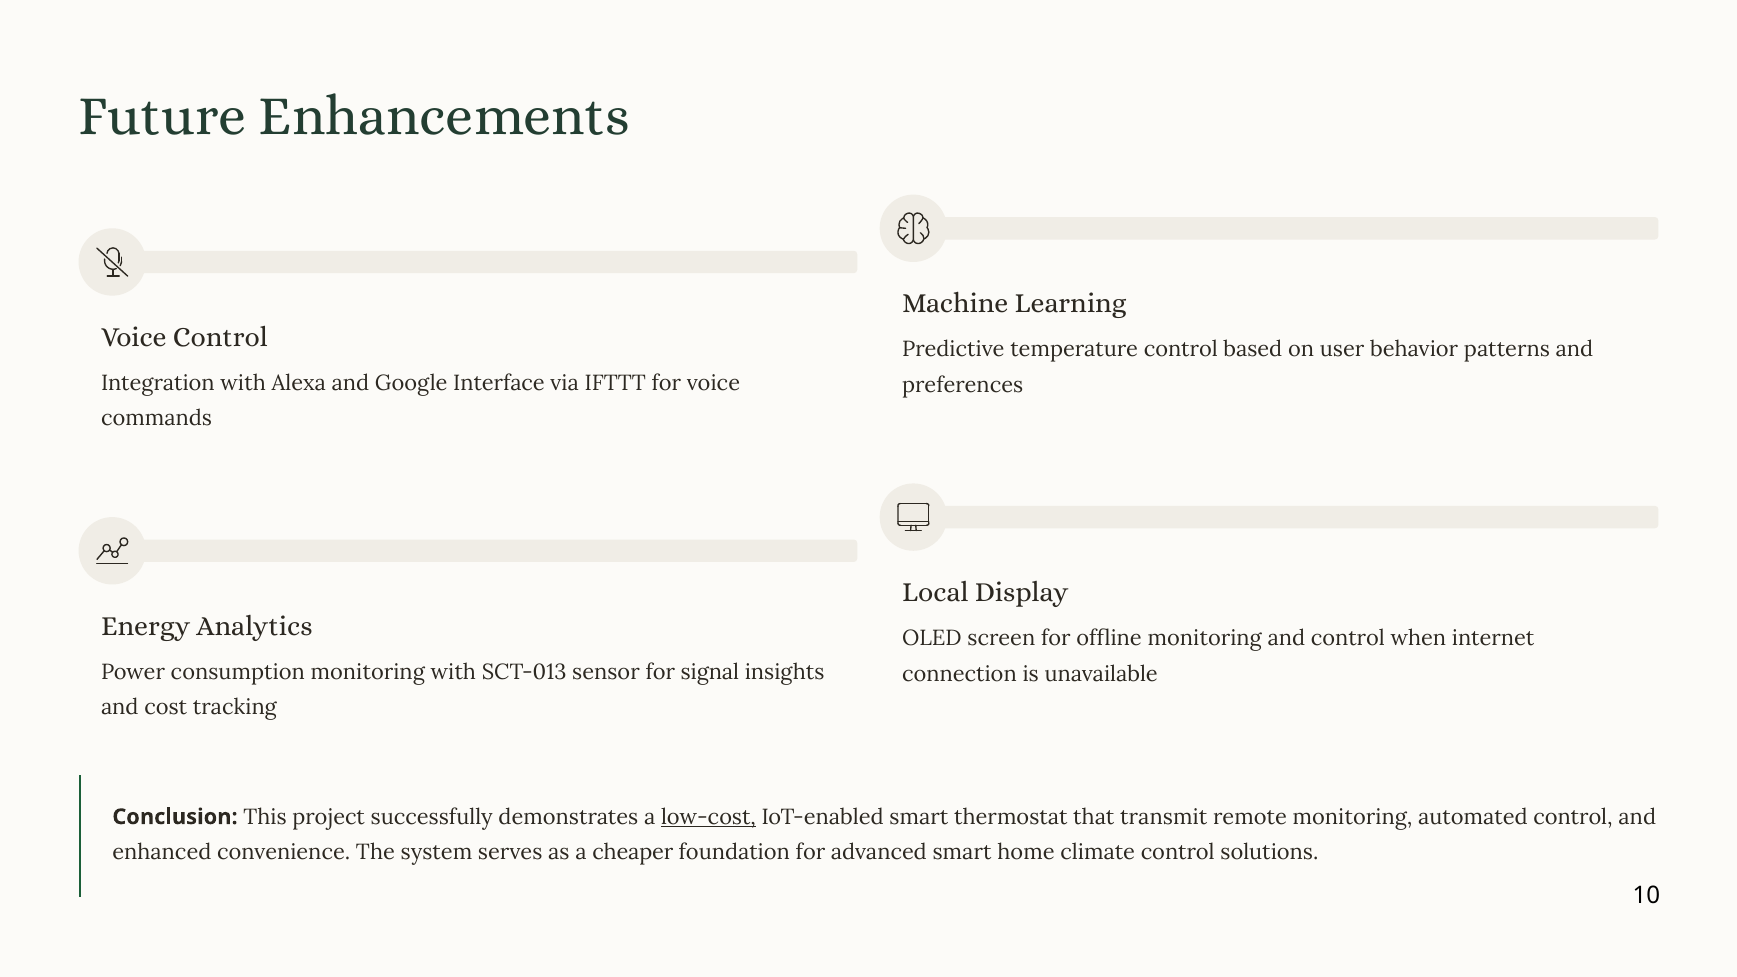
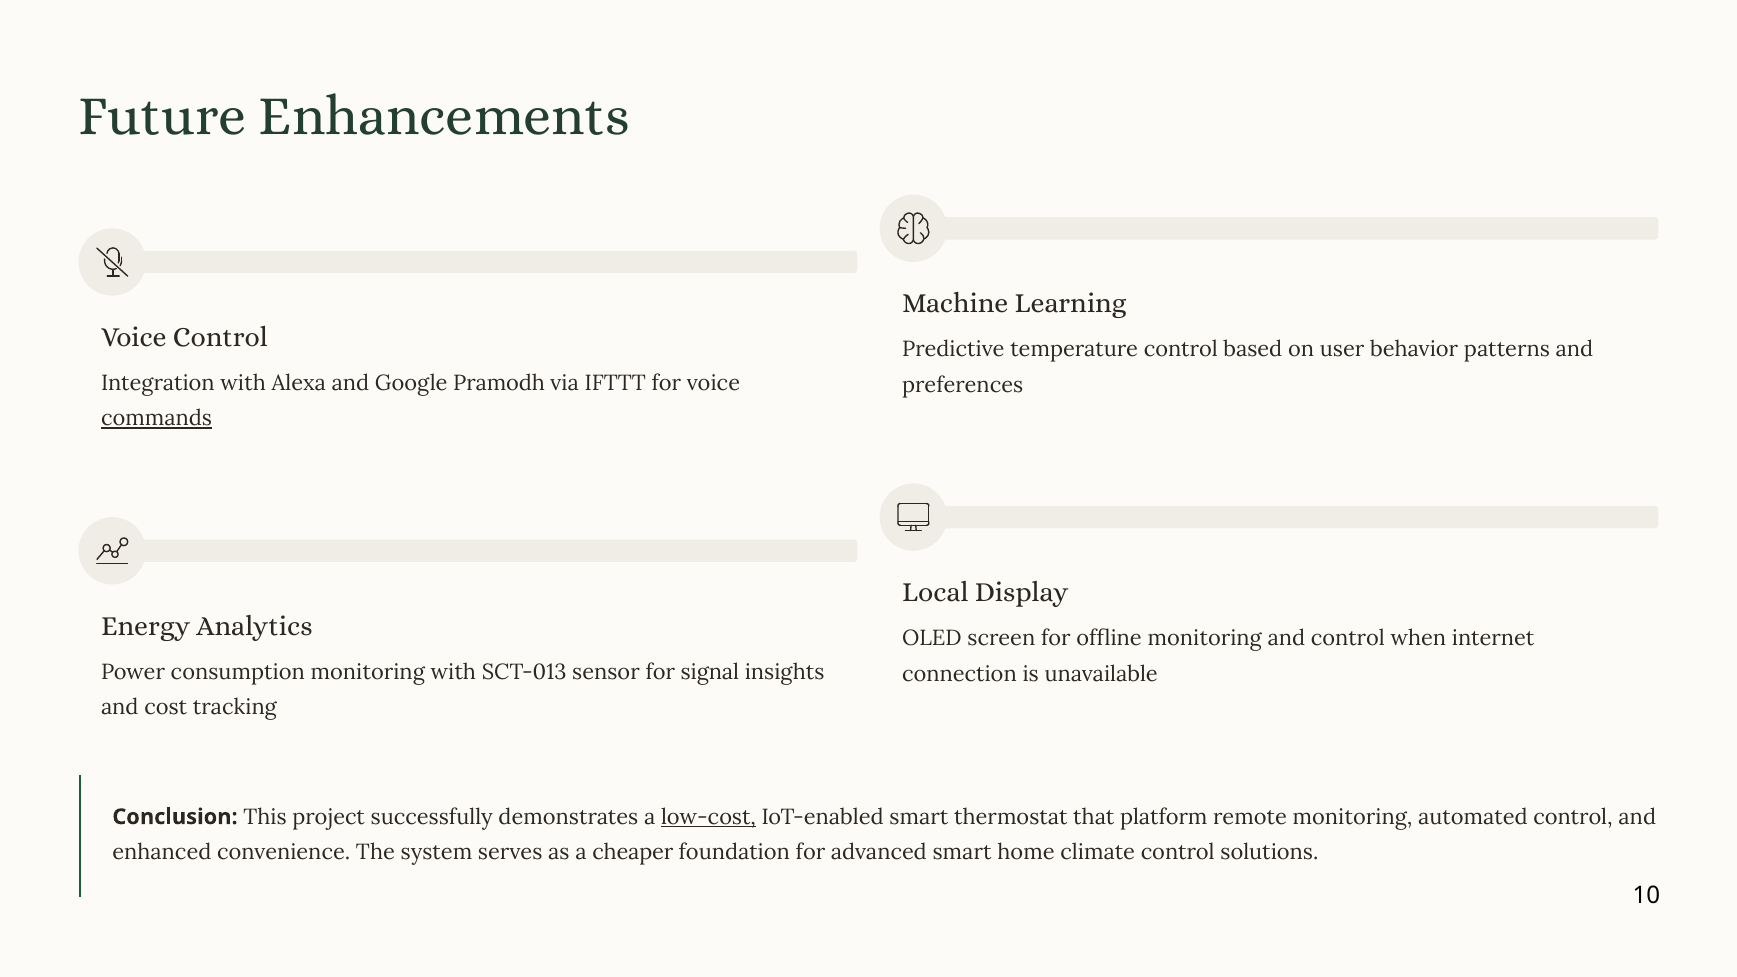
Interface: Interface -> Pramodh
commands underline: none -> present
transmit: transmit -> platform
